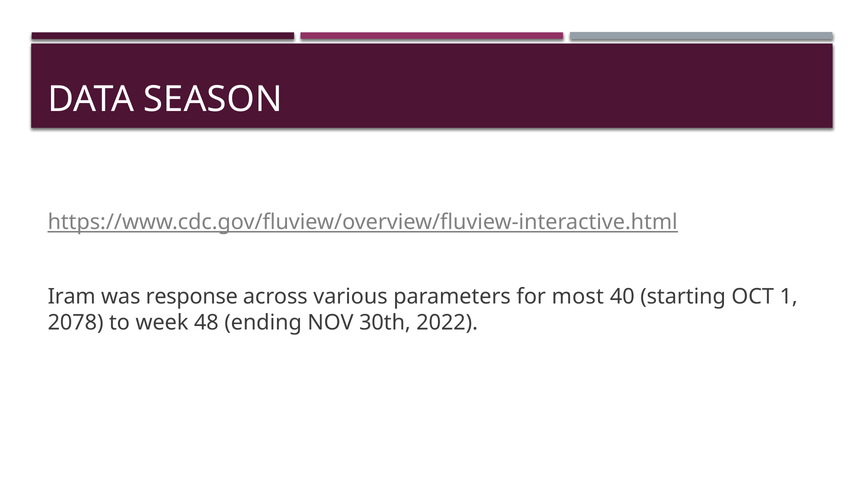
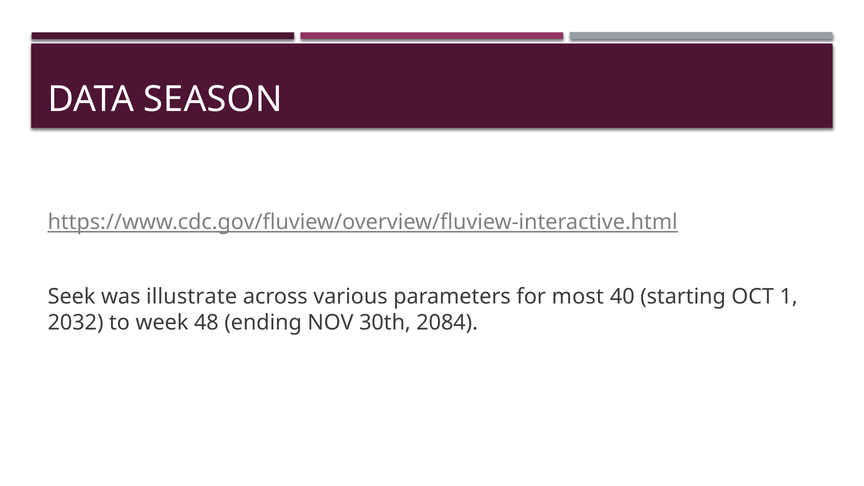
Iram: Iram -> Seek
response: response -> illustrate
2078: 2078 -> 2032
2022: 2022 -> 2084
